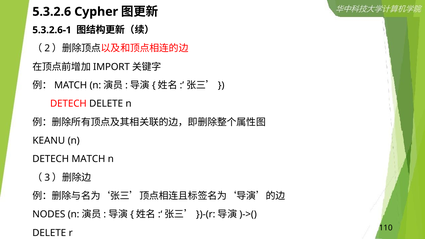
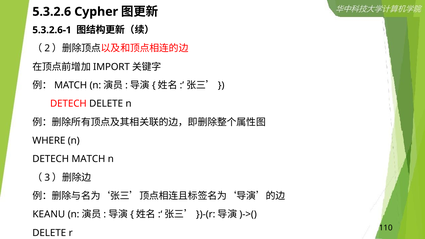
KEANU: KEANU -> WHERE
NODES: NODES -> KEANU
